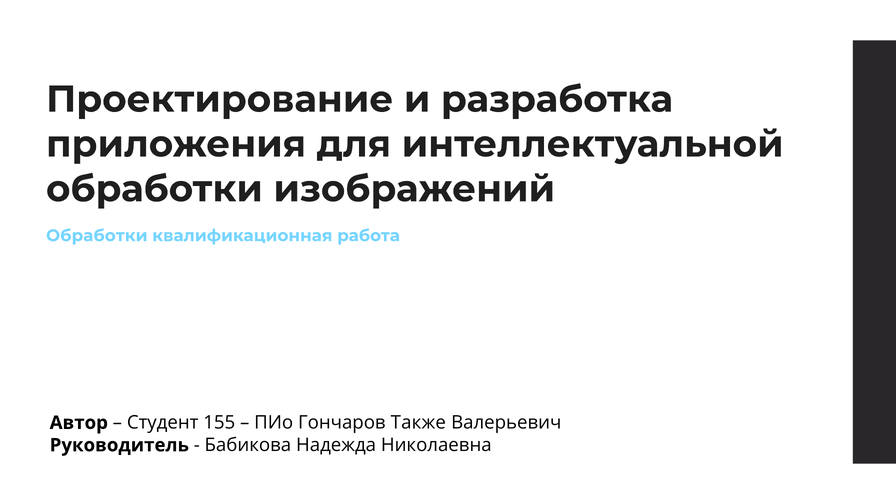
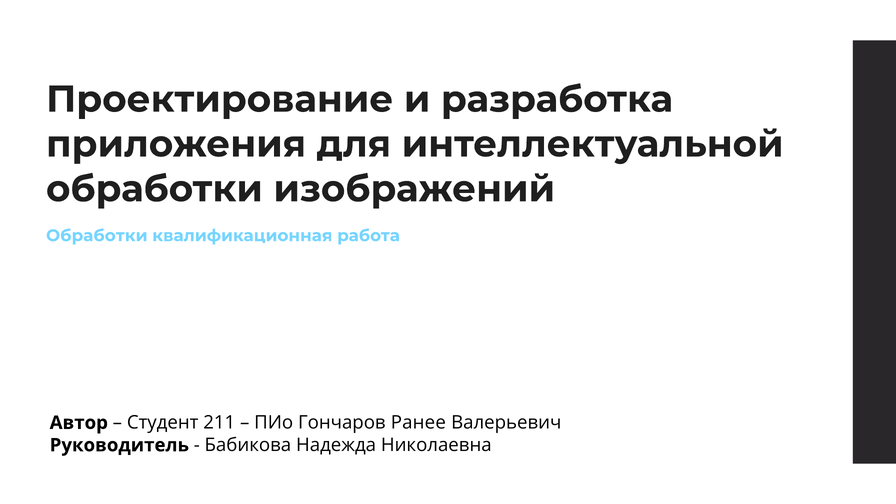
155: 155 -> 211
Также: Также -> Ранее
